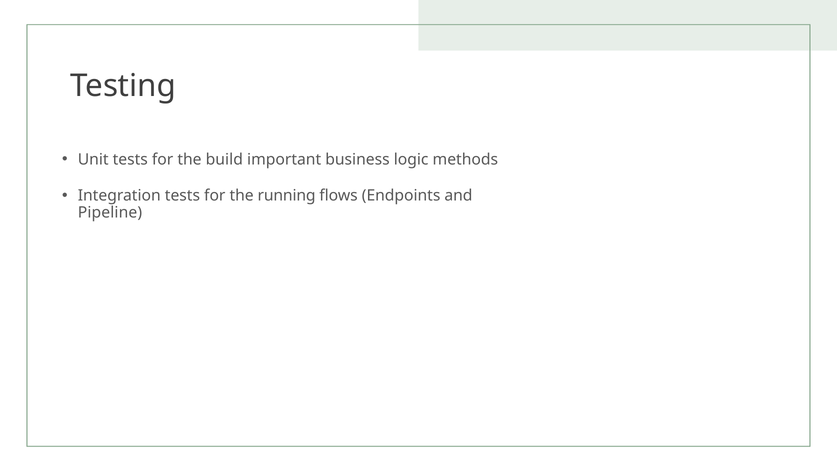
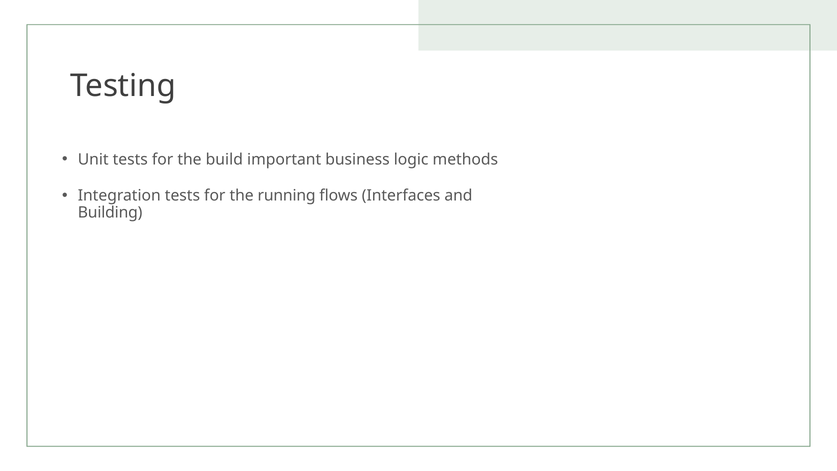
Endpoints: Endpoints -> Interfaces
Pipeline: Pipeline -> Building
